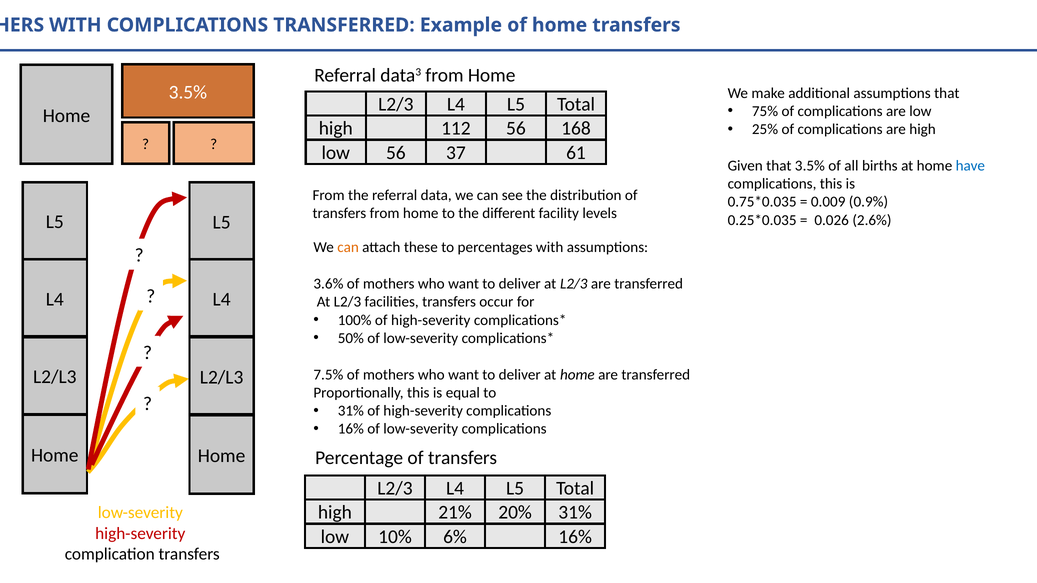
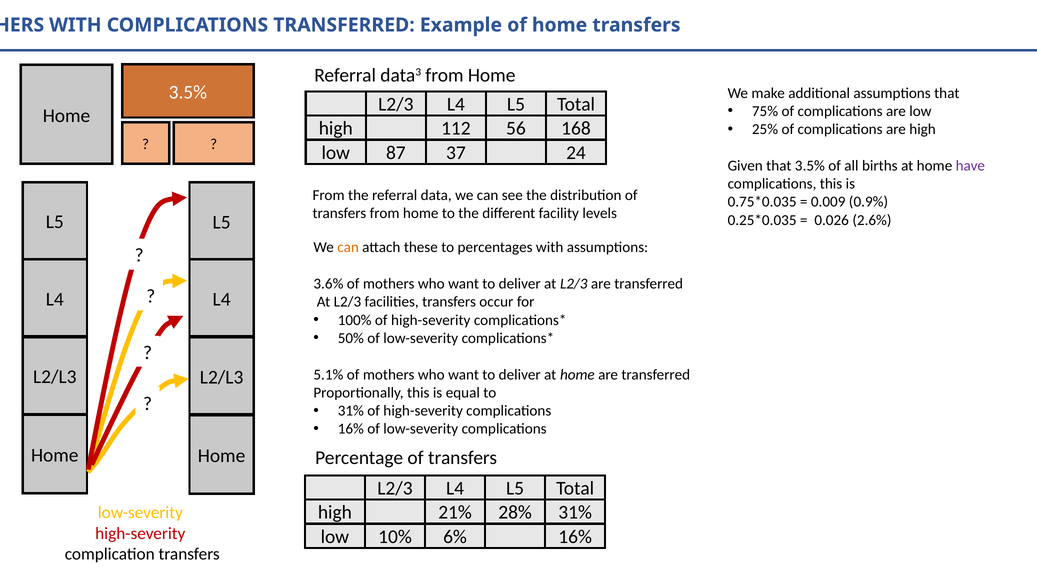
low 56: 56 -> 87
61: 61 -> 24
have colour: blue -> purple
7.5%: 7.5% -> 5.1%
20%: 20% -> 28%
